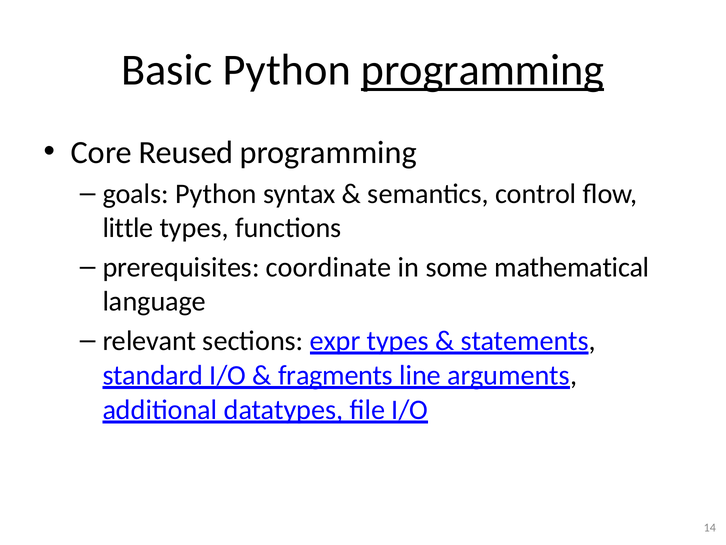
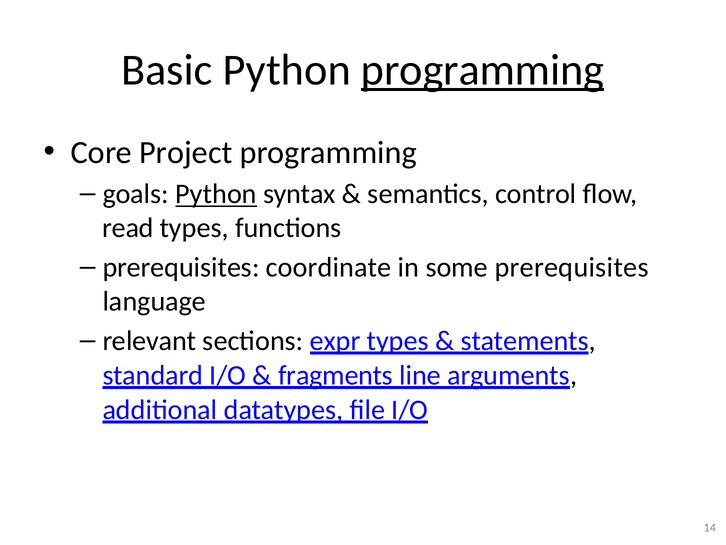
Reused: Reused -> Project
Python at (216, 194) underline: none -> present
little: little -> read
some mathematical: mathematical -> prerequisites
